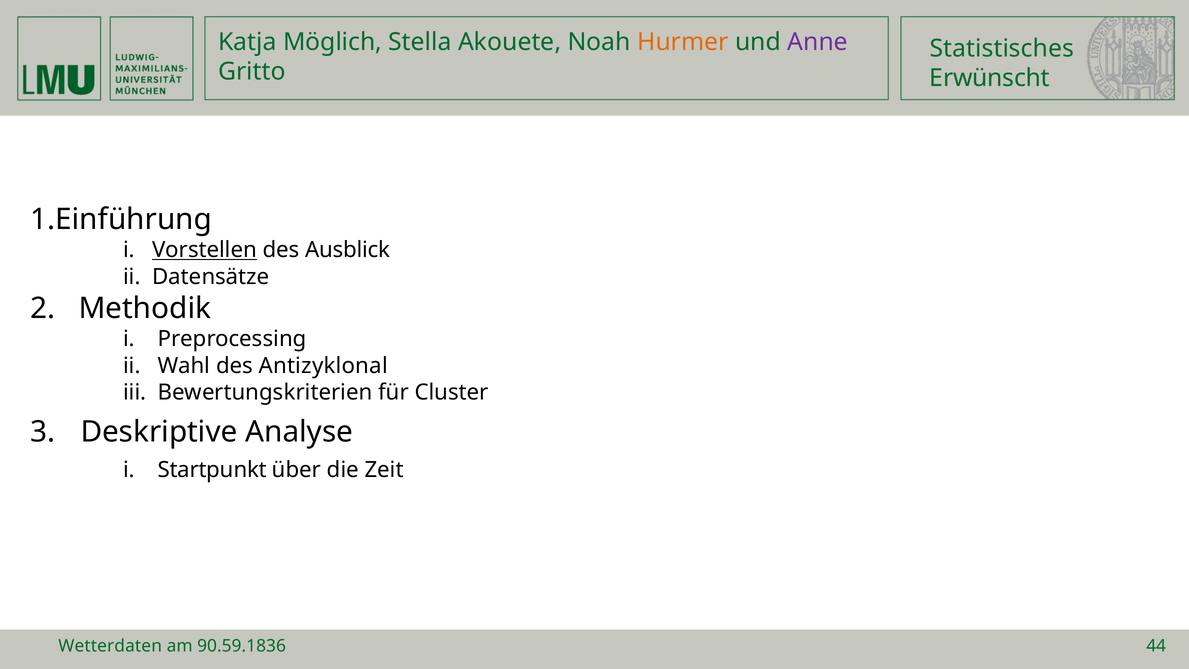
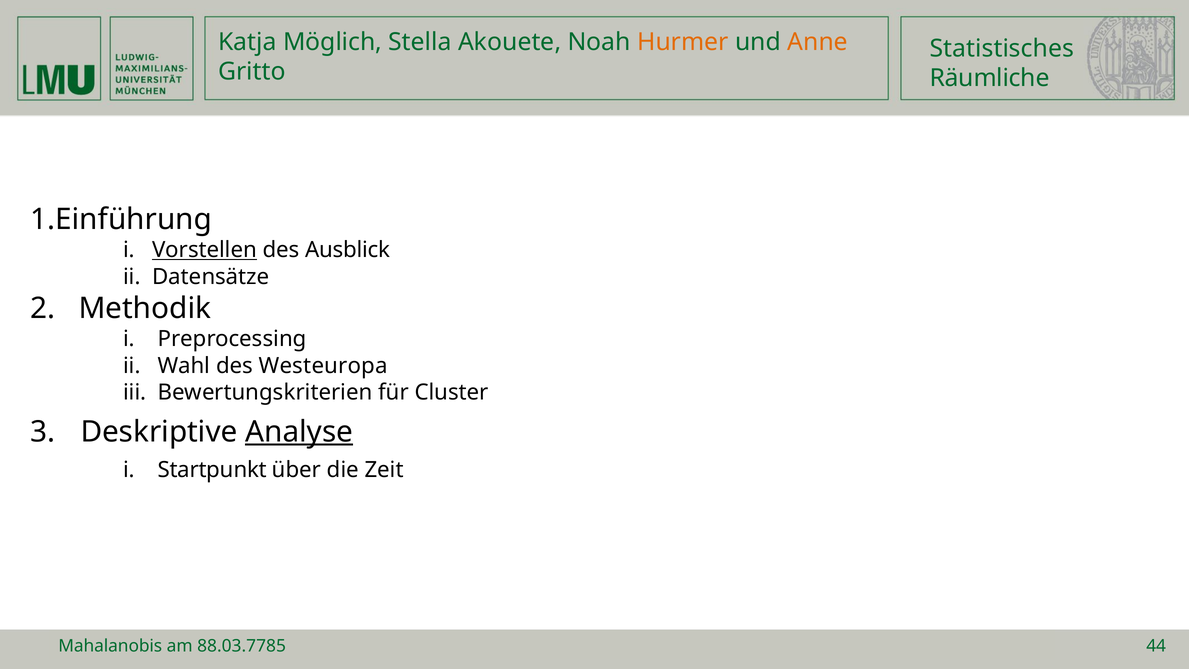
Anne colour: purple -> orange
Erwünscht: Erwünscht -> Räumliche
Antizyklonal: Antizyklonal -> Westeuropa
Analyse underline: none -> present
Wetterdaten: Wetterdaten -> Mahalanobis
90.59.1836: 90.59.1836 -> 88.03.7785
